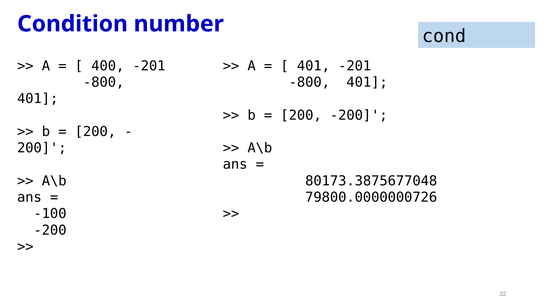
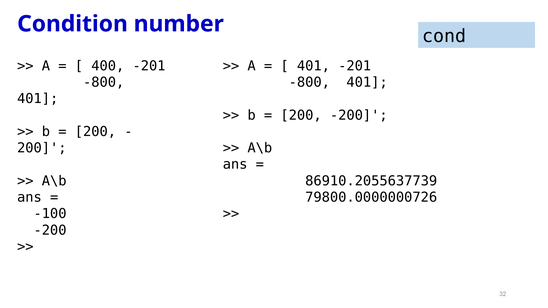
80173.3875677048: 80173.3875677048 -> 86910.2055637739
